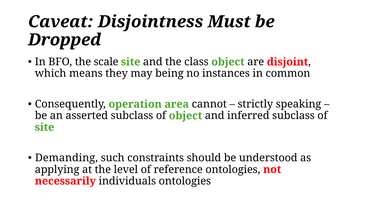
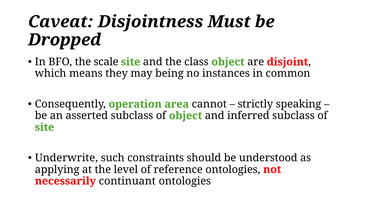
Demanding: Demanding -> Underwrite
individuals: individuals -> continuant
